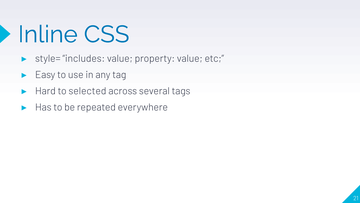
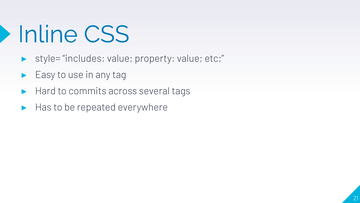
selected: selected -> commits
